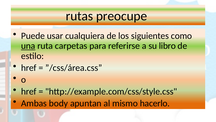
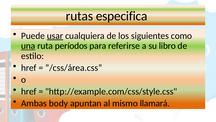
preocupe: preocupe -> especifica
usar underline: none -> present
carpetas: carpetas -> períodos
hacerlo: hacerlo -> llamará
